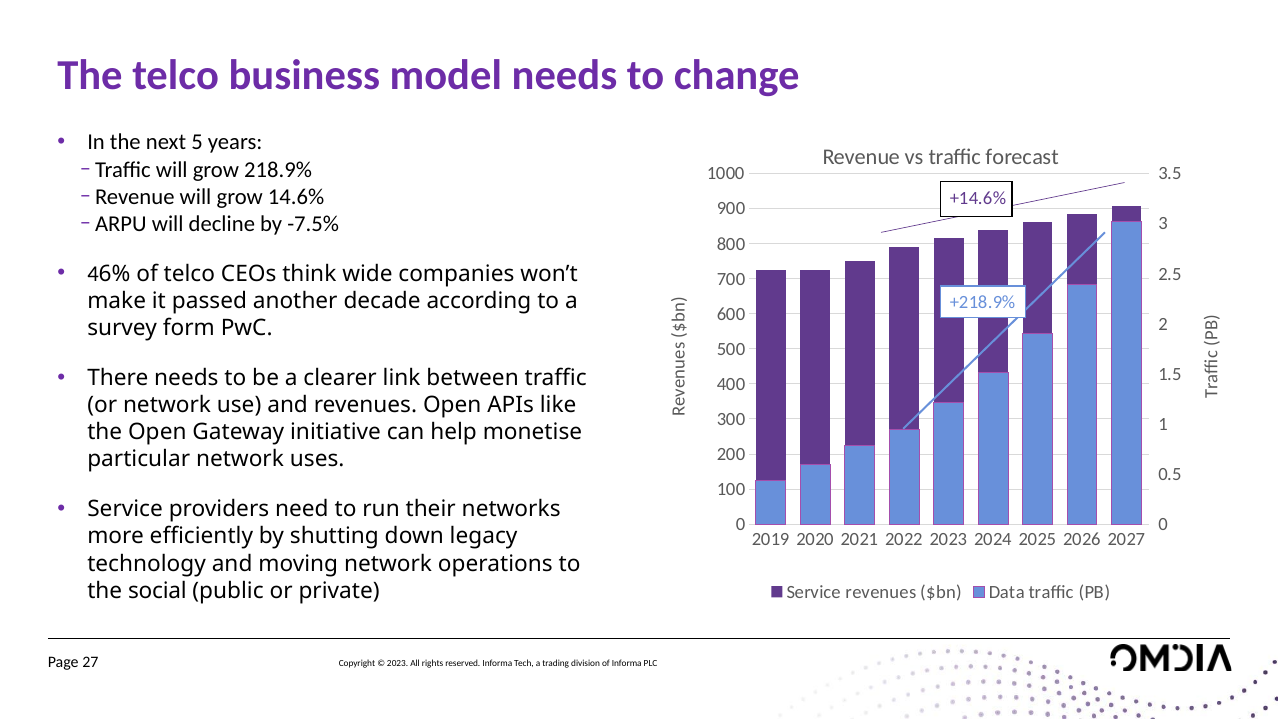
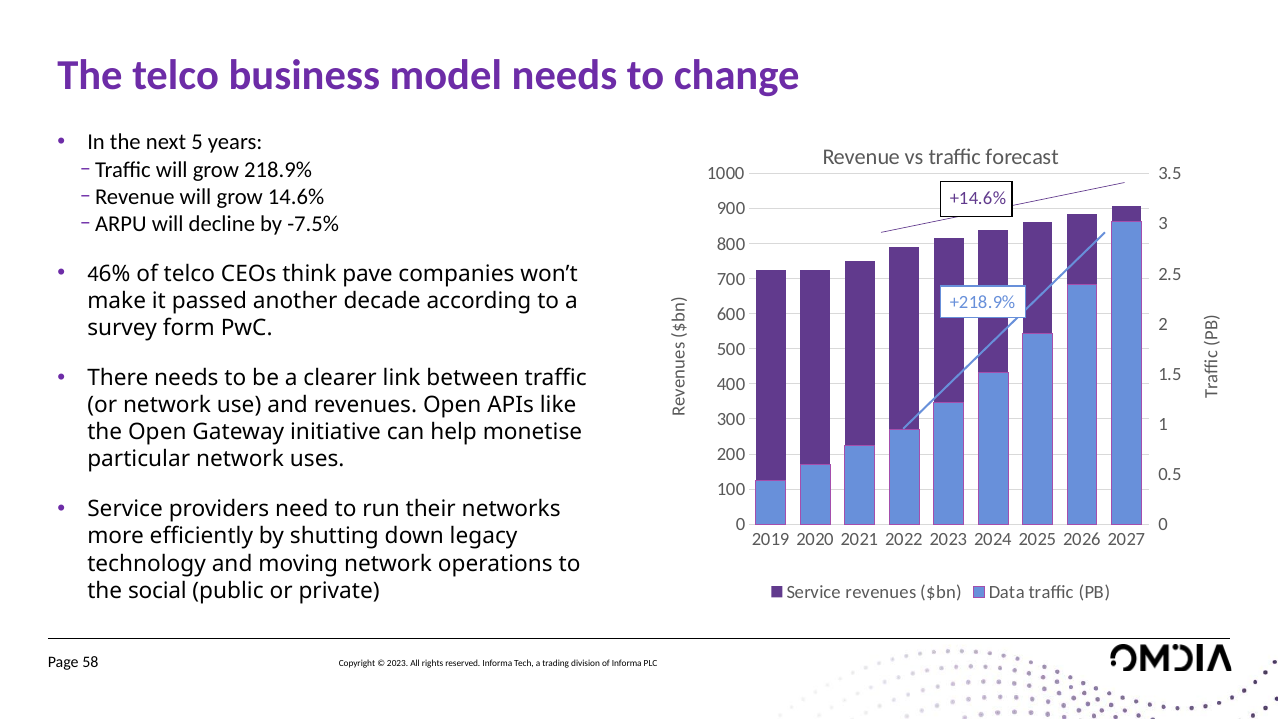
wide: wide -> pave
27: 27 -> 58
